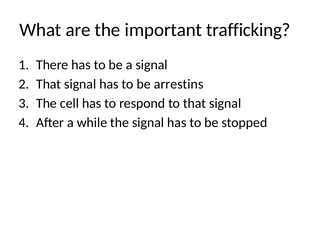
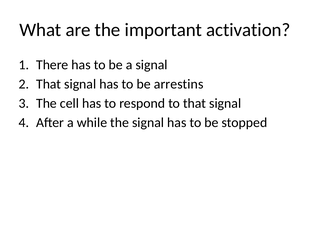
trafficking: trafficking -> activation
